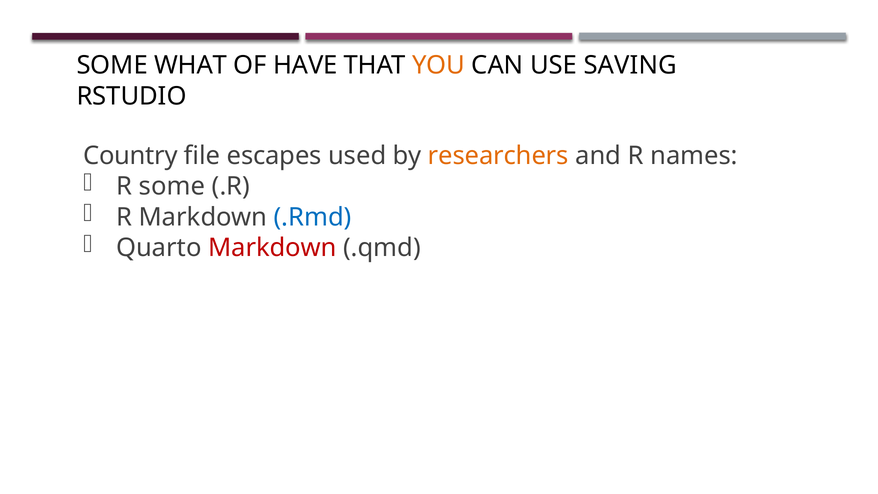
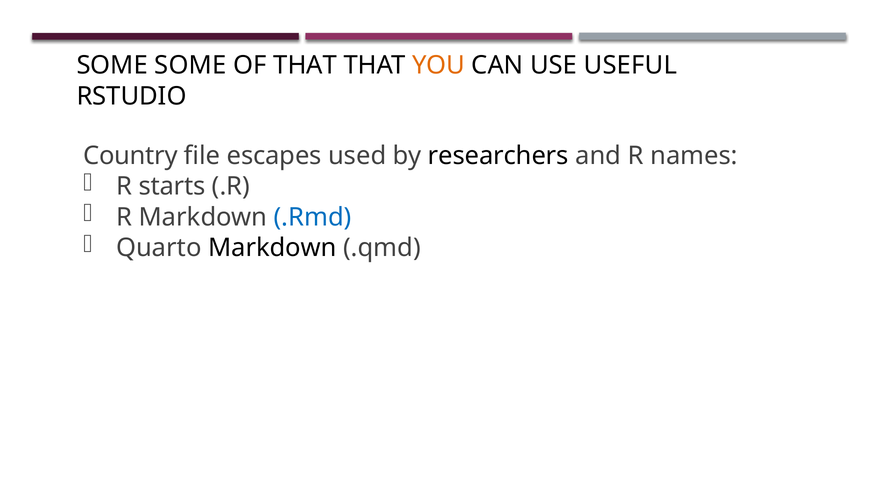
SOME WHAT: WHAT -> SOME
OF HAVE: HAVE -> THAT
SAVING: SAVING -> USEFUL
researchers colour: orange -> black
R some: some -> starts
Markdown at (272, 248) colour: red -> black
